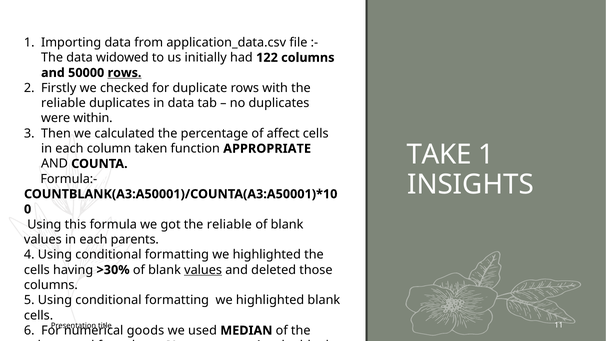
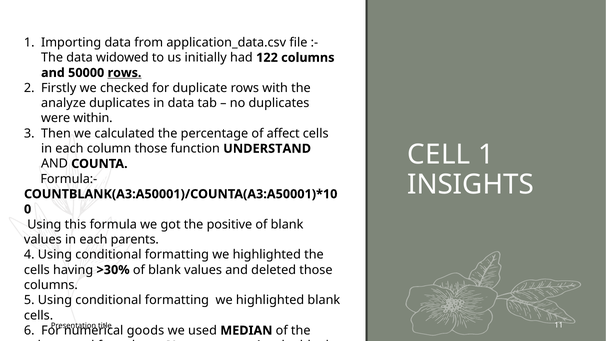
reliable at (63, 103): reliable -> analyze
column taken: taken -> those
APPROPRIATE: APPROPRIATE -> UNDERSTAND
TAKE: TAKE -> CELL
got the reliable: reliable -> positive
values at (203, 270) underline: present -> none
